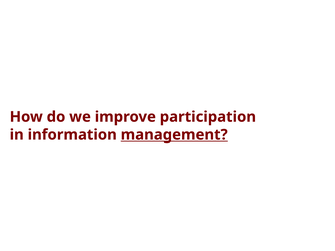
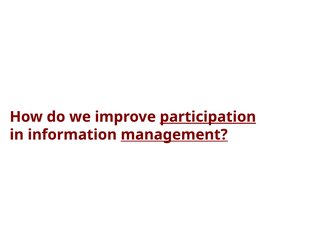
participation underline: none -> present
